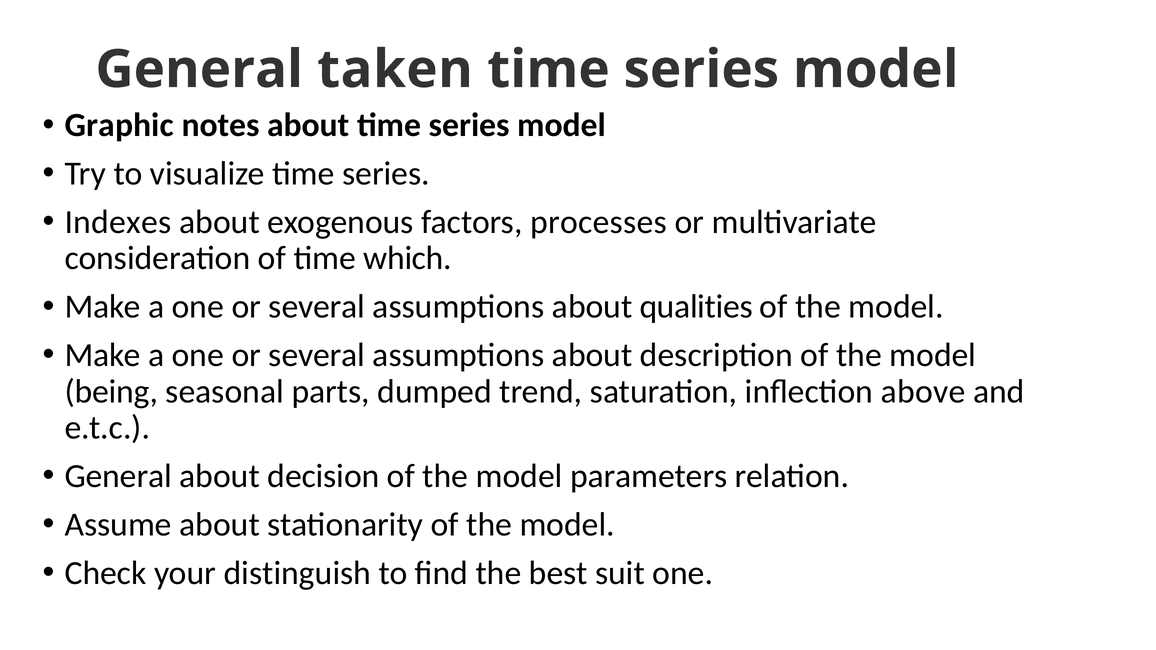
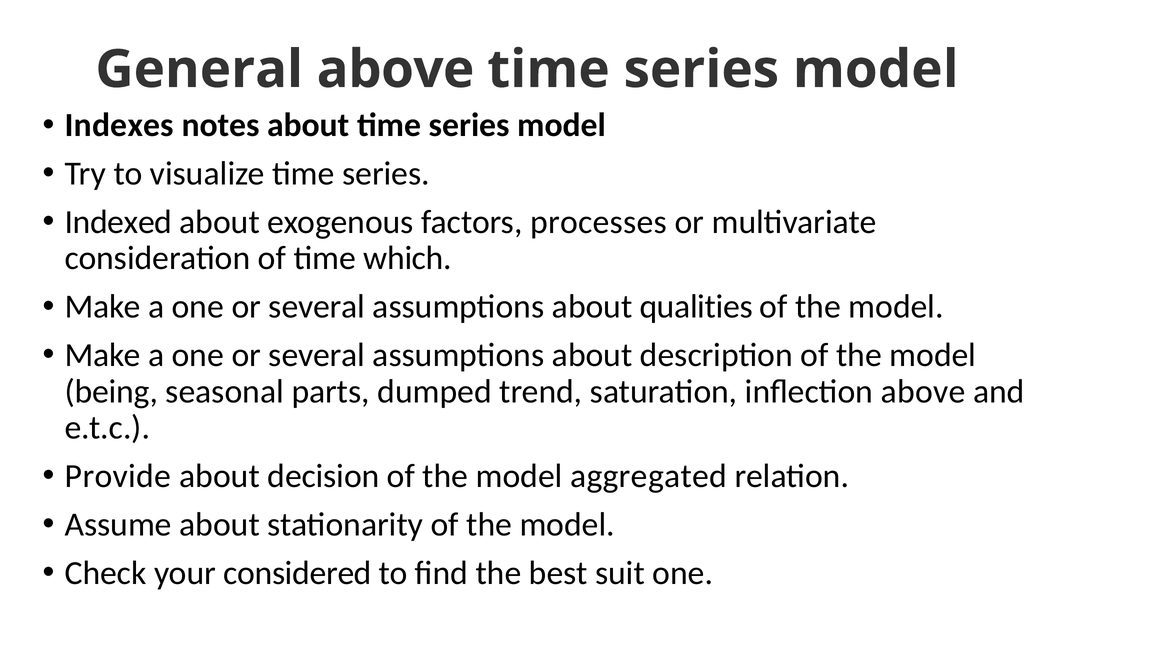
General taken: taken -> above
Graphic: Graphic -> Indexes
Indexes: Indexes -> Indexed
General at (118, 476): General -> Provide
parameters: parameters -> aggregated
distinguish: distinguish -> considered
